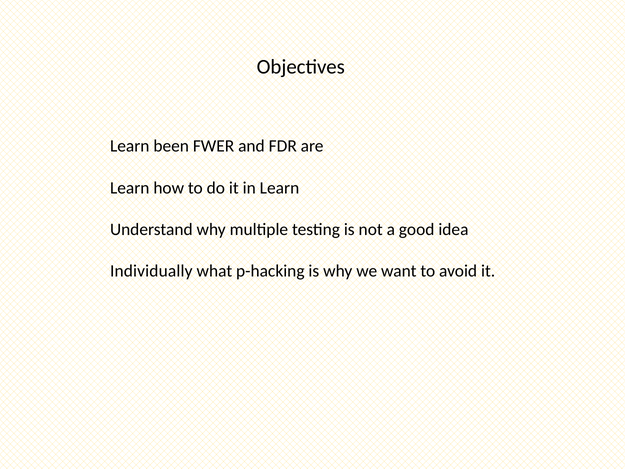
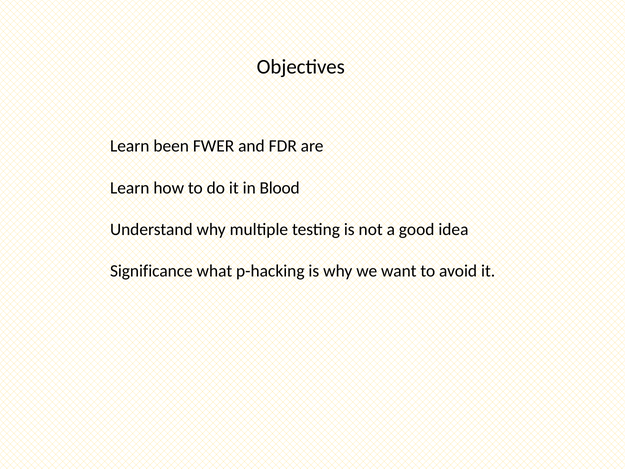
in Learn: Learn -> Blood
Individually: Individually -> Significance
